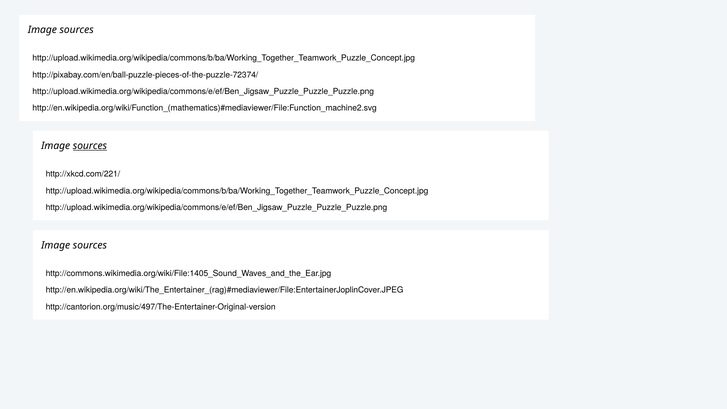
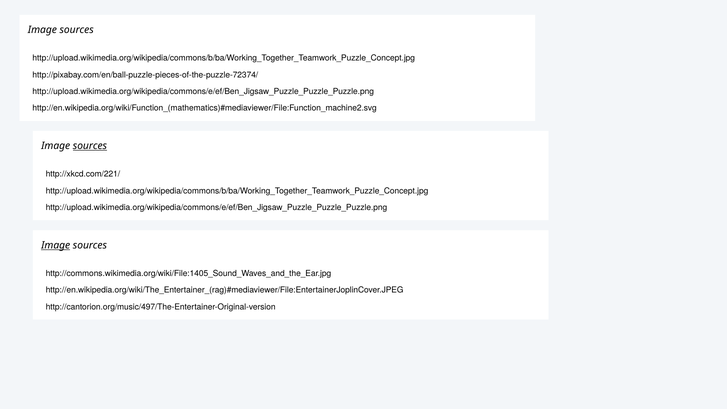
Image at (56, 245) underline: none -> present
